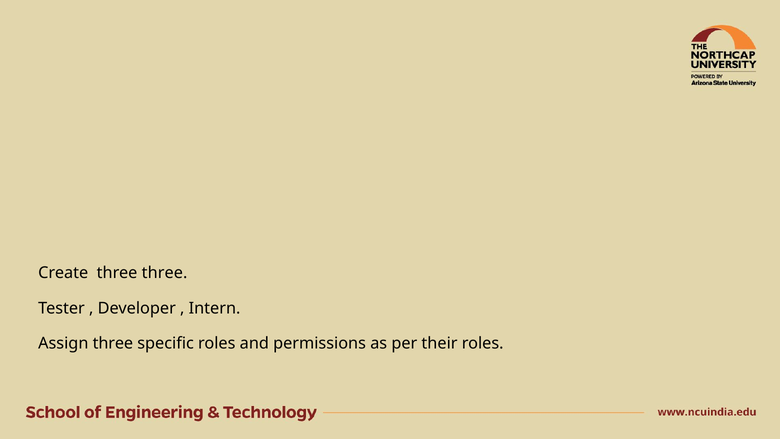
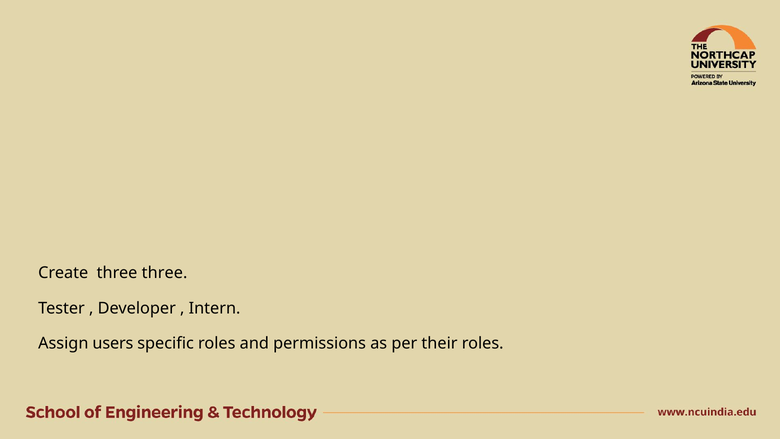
Assign three: three -> users
